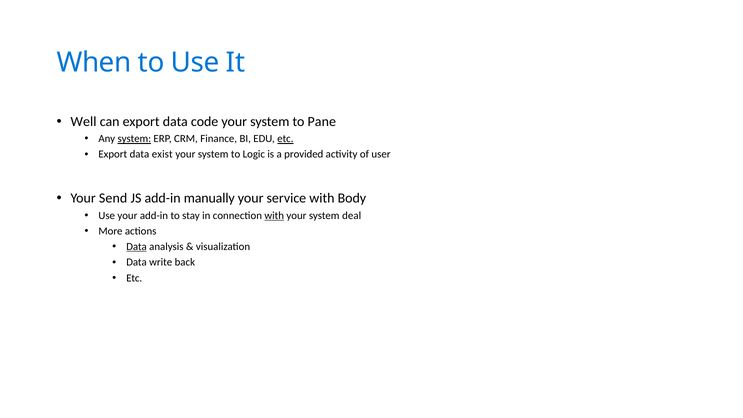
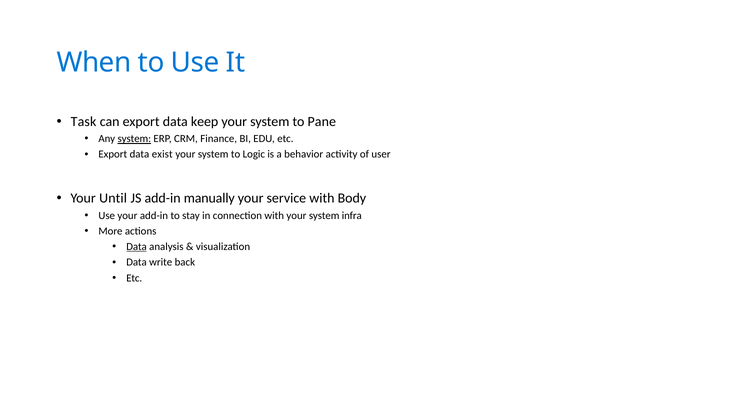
Well: Well -> Task
code: code -> keep
etc at (285, 139) underline: present -> none
provided: provided -> behavior
Send: Send -> Until
with at (274, 216) underline: present -> none
deal: deal -> infra
